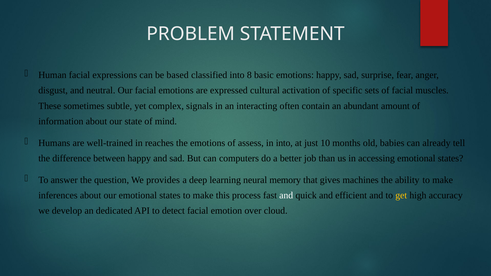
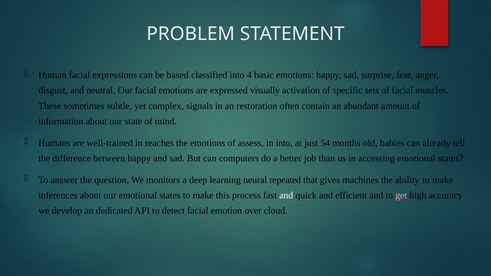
8: 8 -> 4
cultural: cultural -> visually
interacting: interacting -> restoration
10: 10 -> 54
provides: provides -> monitors
memory: memory -> repeated
get colour: yellow -> pink
